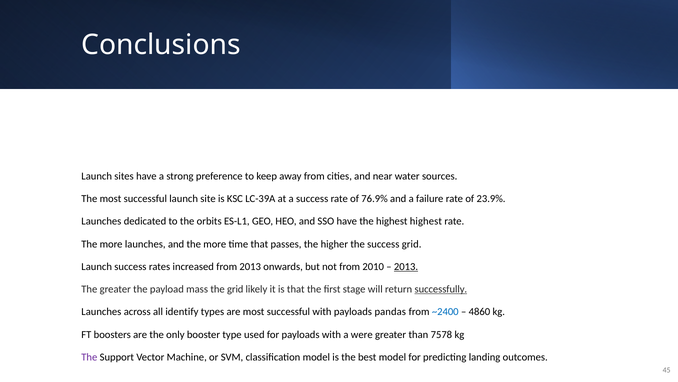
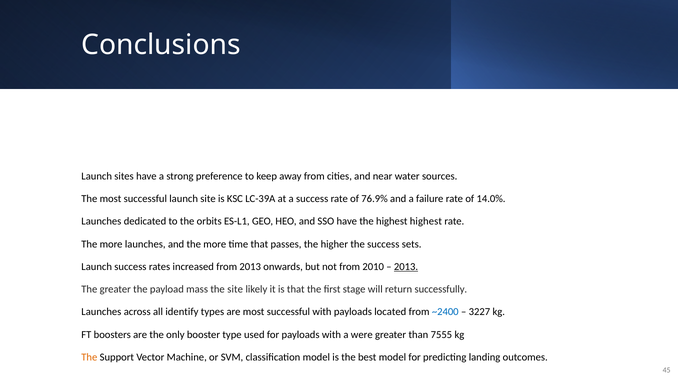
23.9%: 23.9% -> 14.0%
success grid: grid -> sets
the grid: grid -> site
successfully underline: present -> none
pandas: pandas -> located
4860: 4860 -> 3227
7578: 7578 -> 7555
The at (89, 357) colour: purple -> orange
